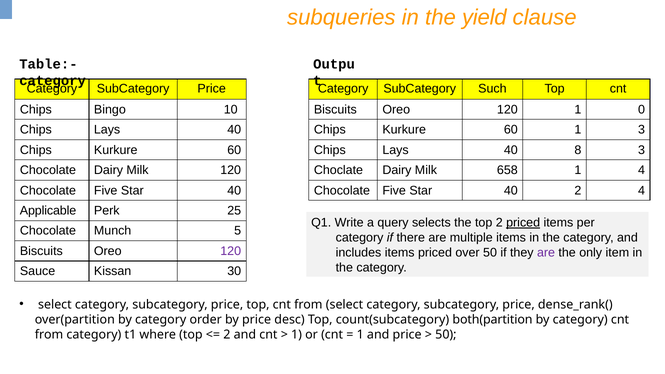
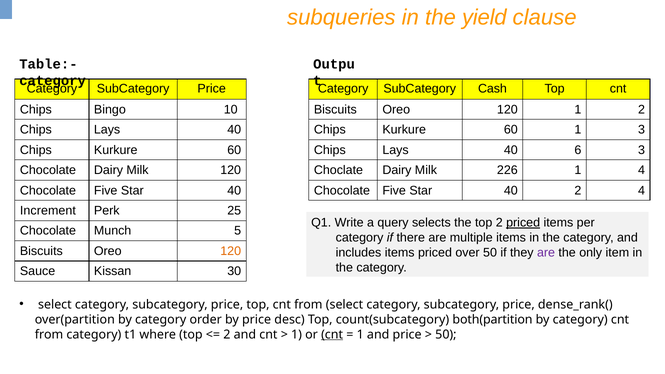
Such: Such -> Cash
1 0: 0 -> 2
8: 8 -> 6
658: 658 -> 226
Applicable: Applicable -> Increment
120 at (231, 251) colour: purple -> orange
cnt at (332, 334) underline: none -> present
